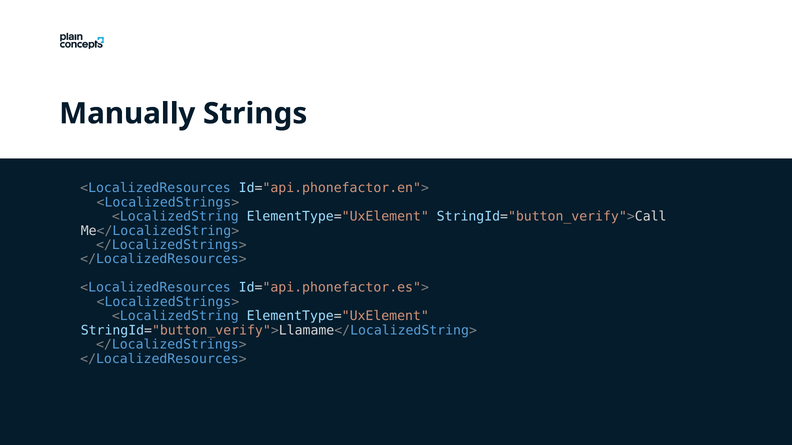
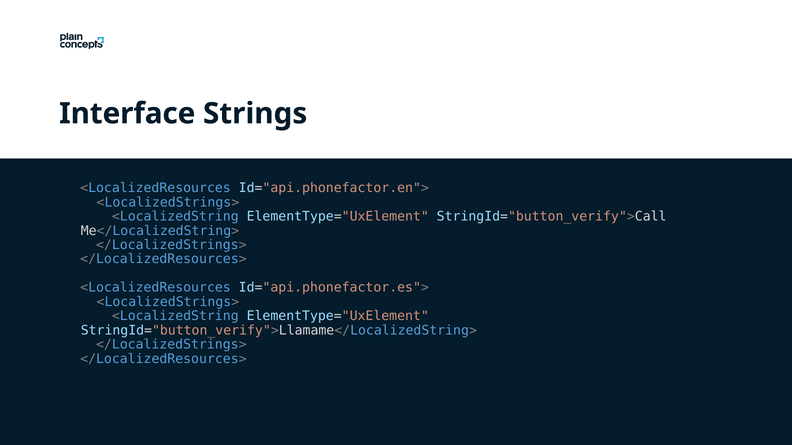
Manually: Manually -> Interface
